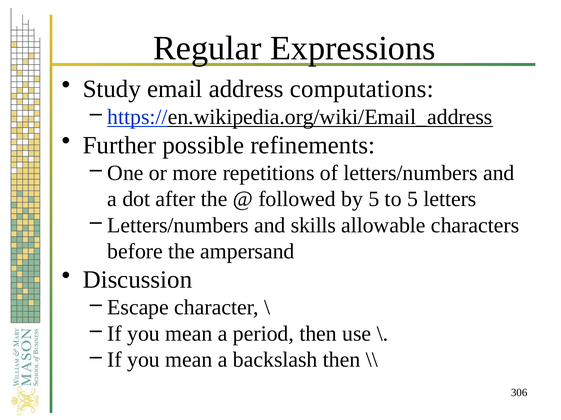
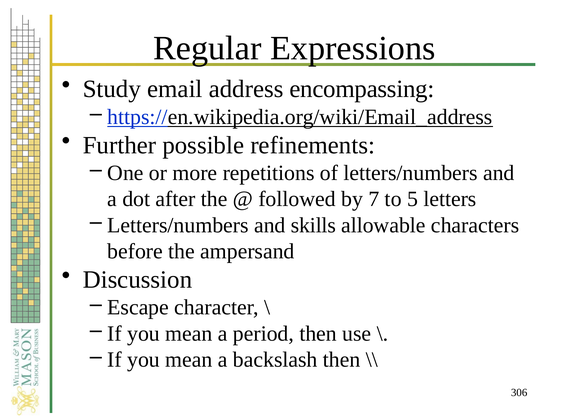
computations: computations -> encompassing
by 5: 5 -> 7
